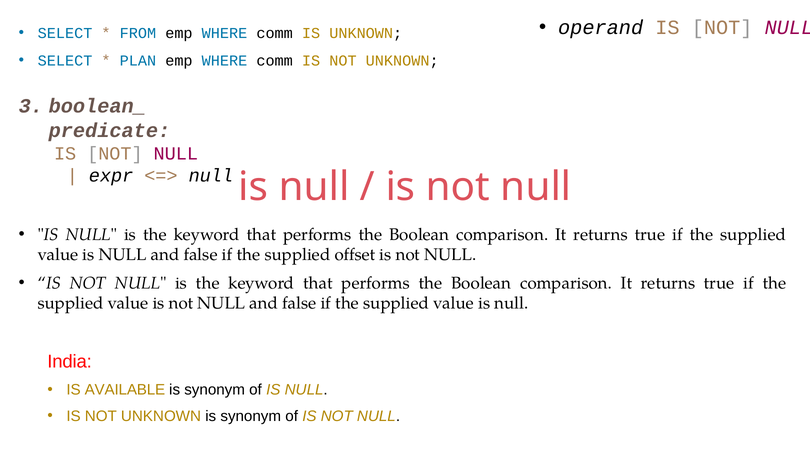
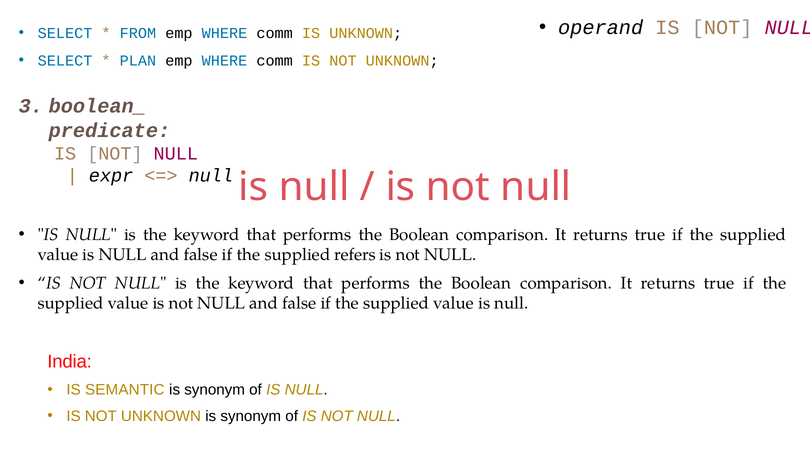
offset: offset -> refers
AVAILABLE: AVAILABLE -> SEMANTIC
